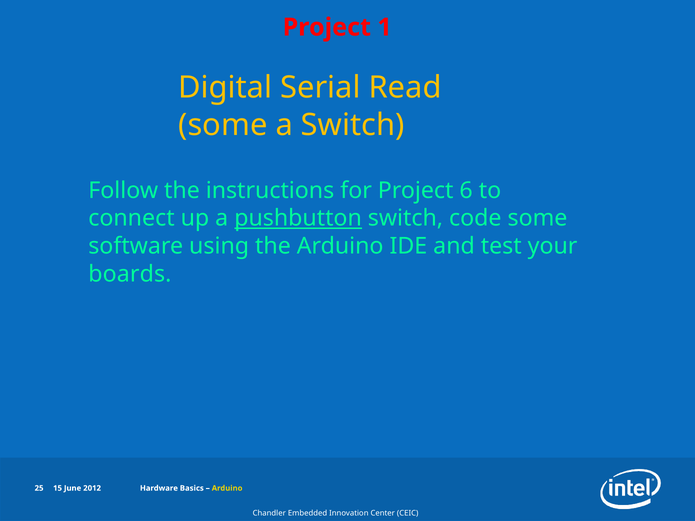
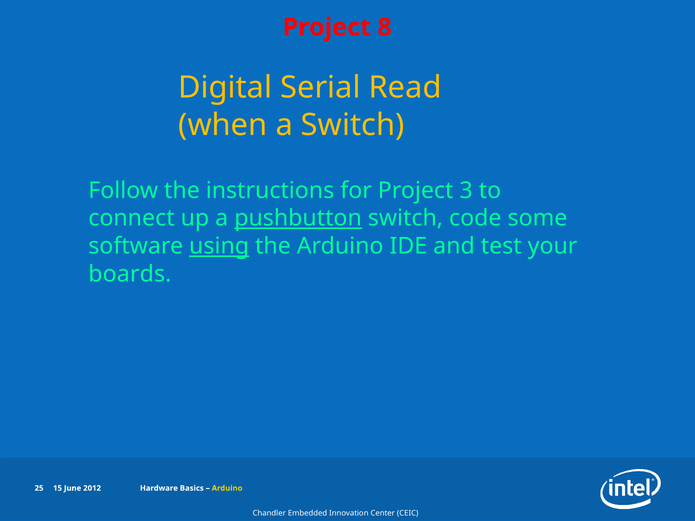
1: 1 -> 8
some at (223, 125): some -> when
6: 6 -> 3
using underline: none -> present
